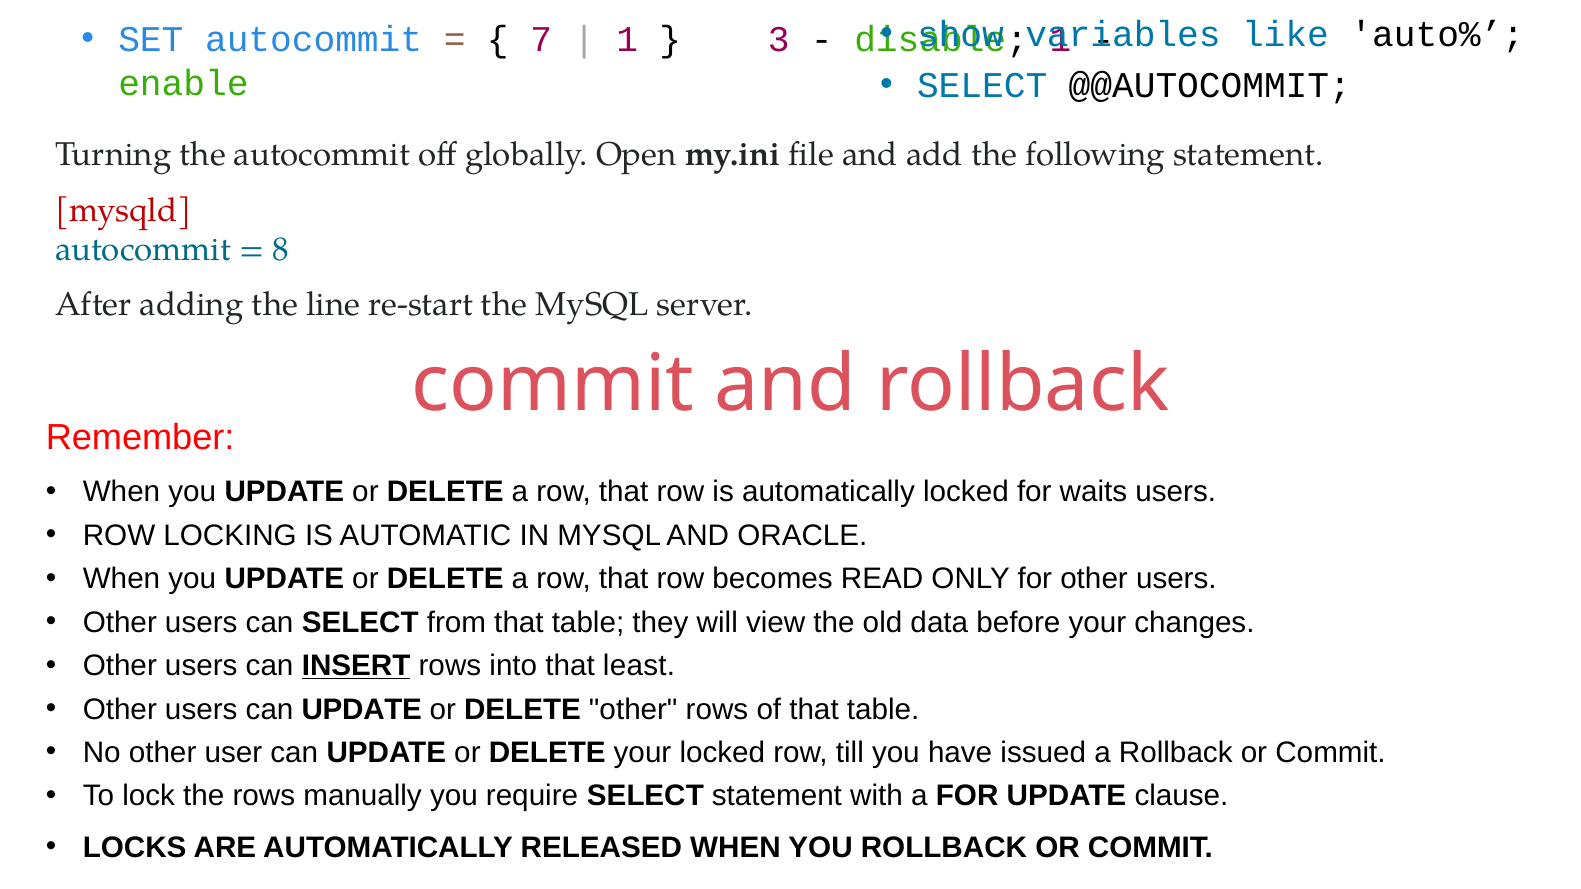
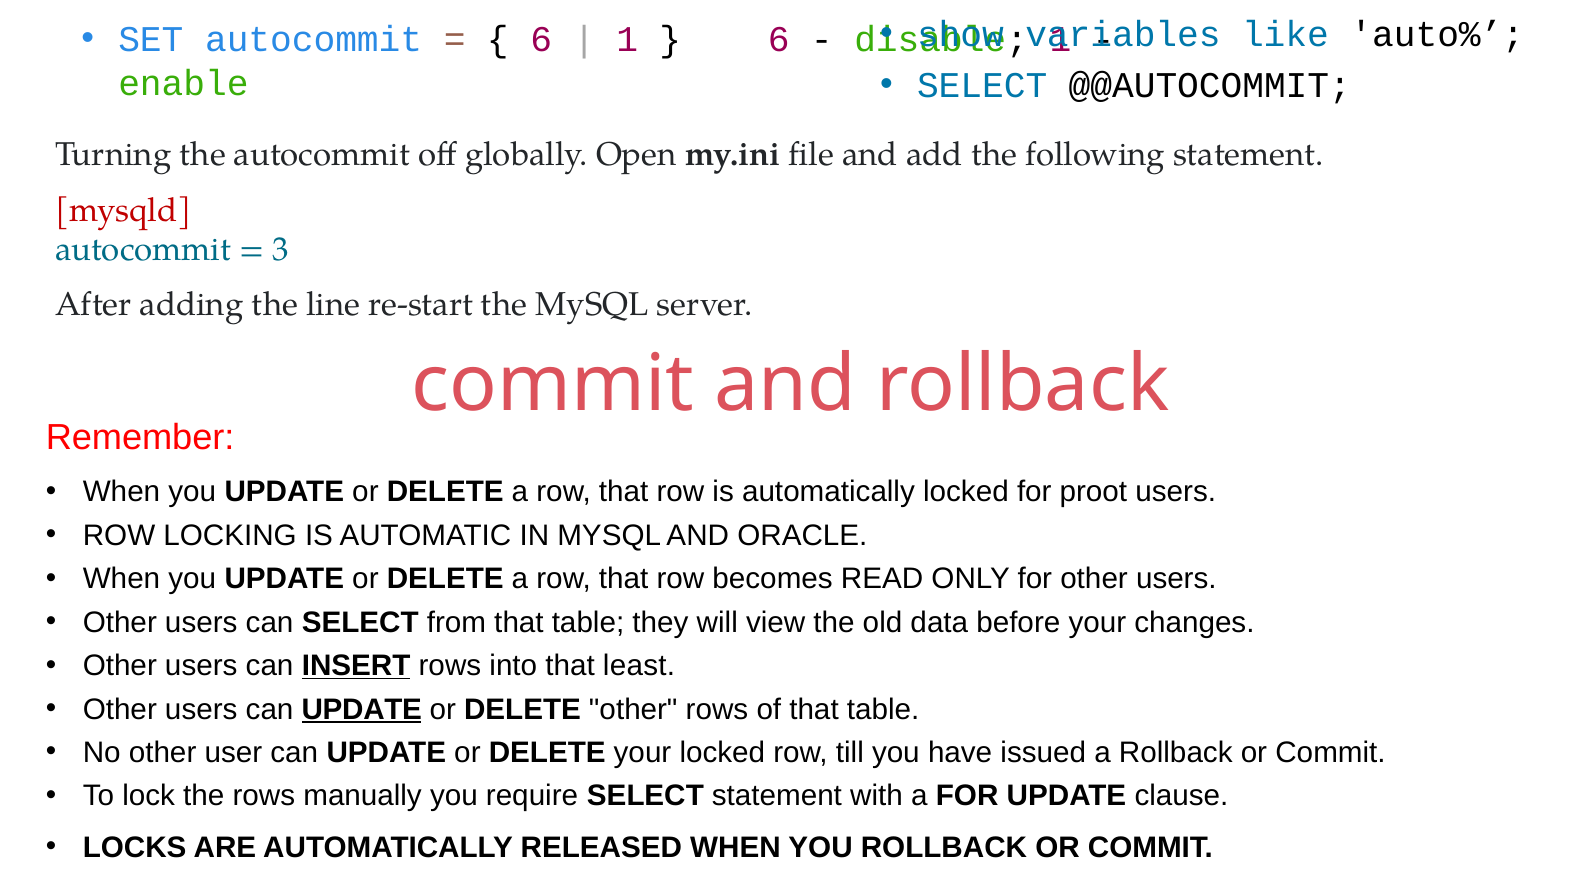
7 at (541, 40): 7 -> 6
3 at (779, 40): 3 -> 6
8: 8 -> 3
waits: waits -> proot
UPDATE at (362, 710) underline: none -> present
